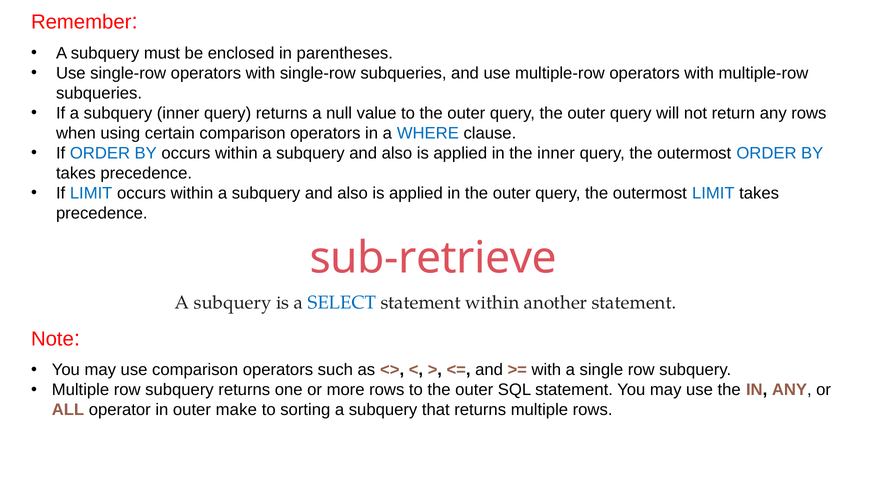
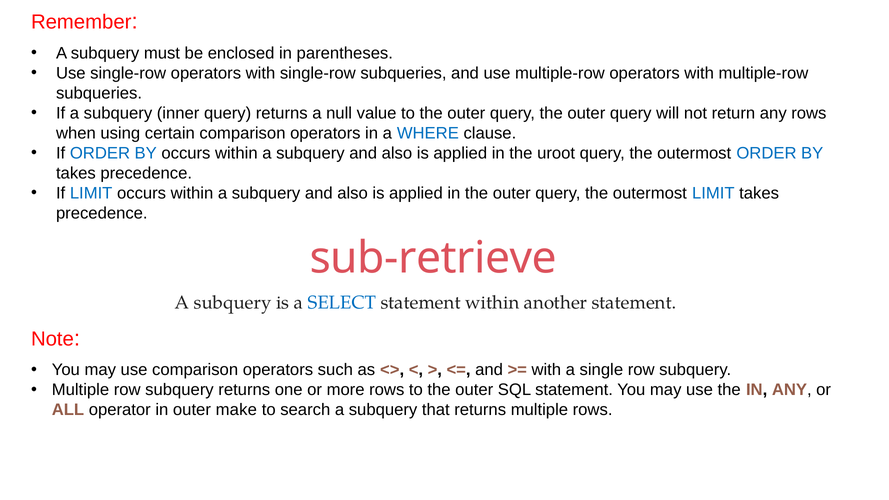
the inner: inner -> uroot
sorting: sorting -> search
